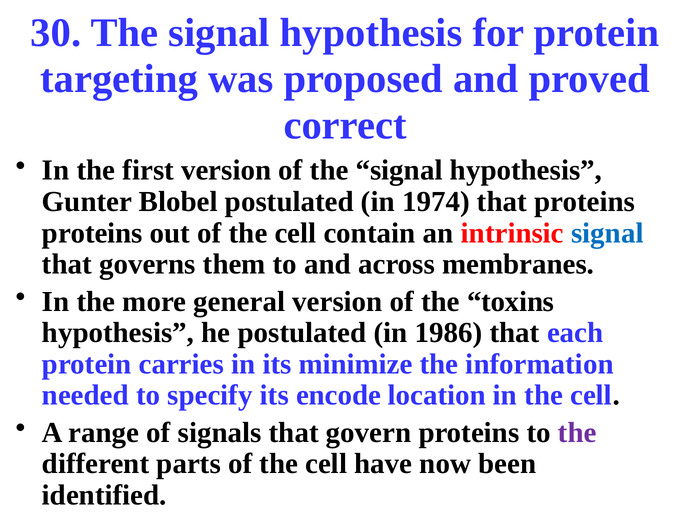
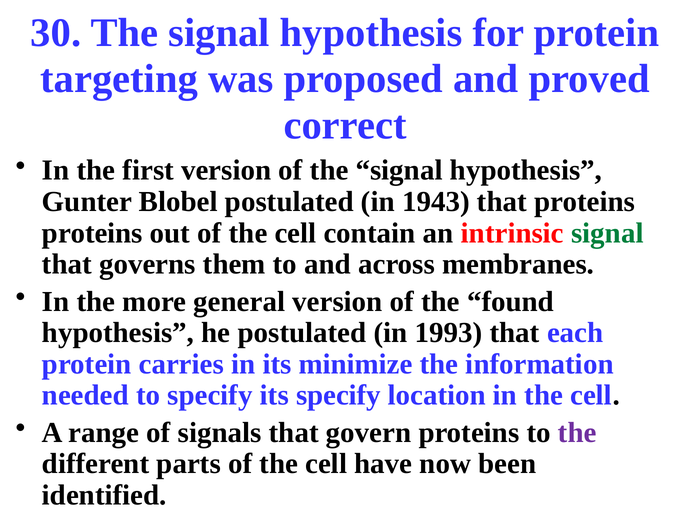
1974: 1974 -> 1943
signal at (607, 233) colour: blue -> green
toxins: toxins -> found
1986: 1986 -> 1993
its encode: encode -> specify
